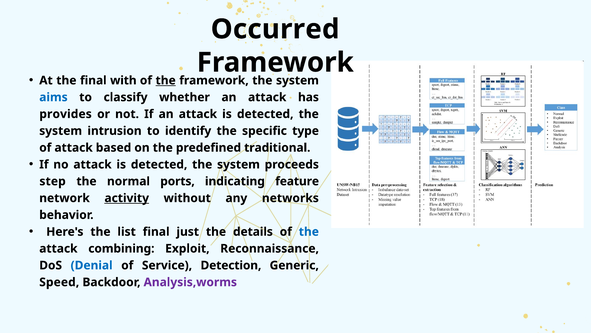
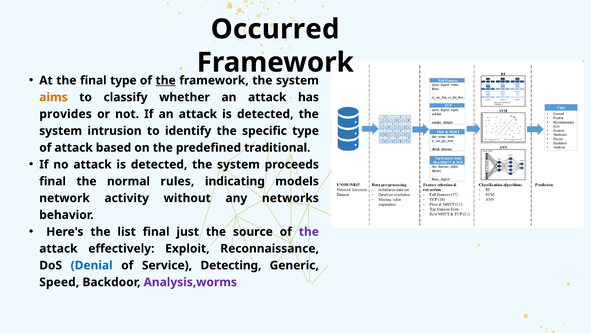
final with: with -> type
aims colour: blue -> orange
step at (53, 181): step -> final
ports: ports -> rules
feature: feature -> models
activity underline: present -> none
details: details -> source
the at (309, 231) colour: blue -> purple
combining: combining -> effectively
Detection: Detection -> Detecting
